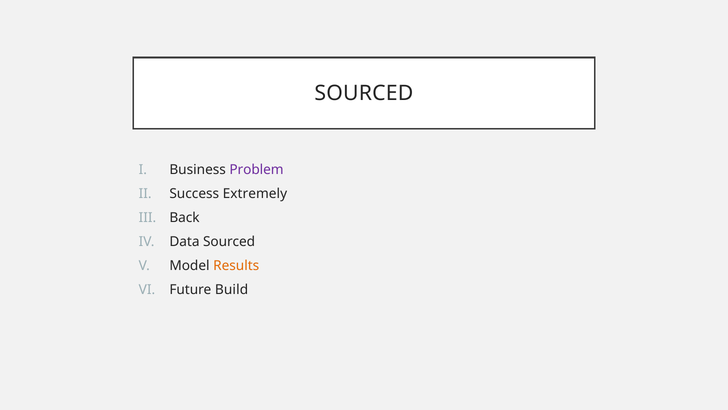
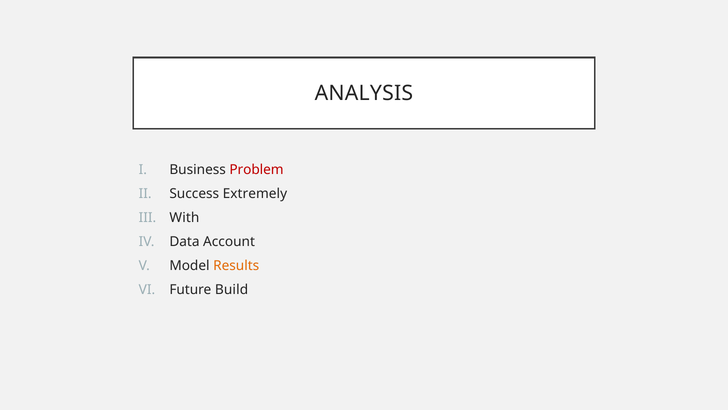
SOURCED at (364, 93): SOURCED -> ANALYSIS
Problem colour: purple -> red
Back: Back -> With
Data Sourced: Sourced -> Account
